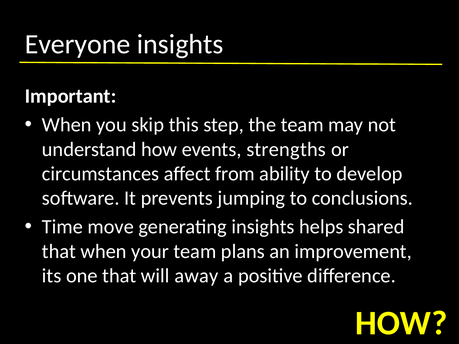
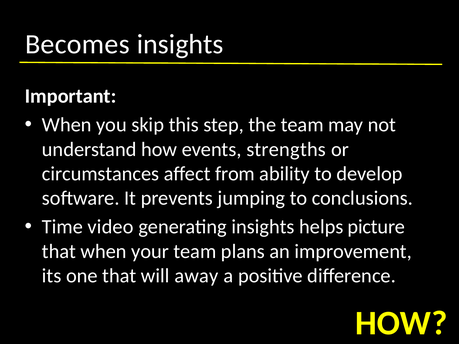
Everyone: Everyone -> Becomes
move: move -> video
shared: shared -> picture
